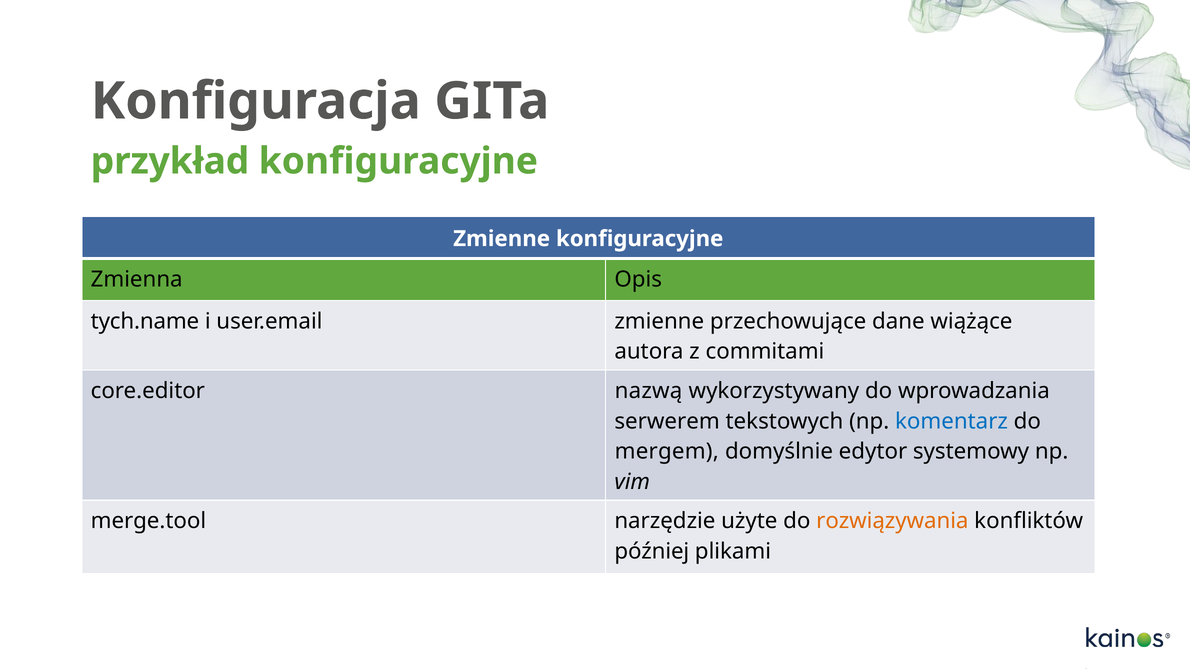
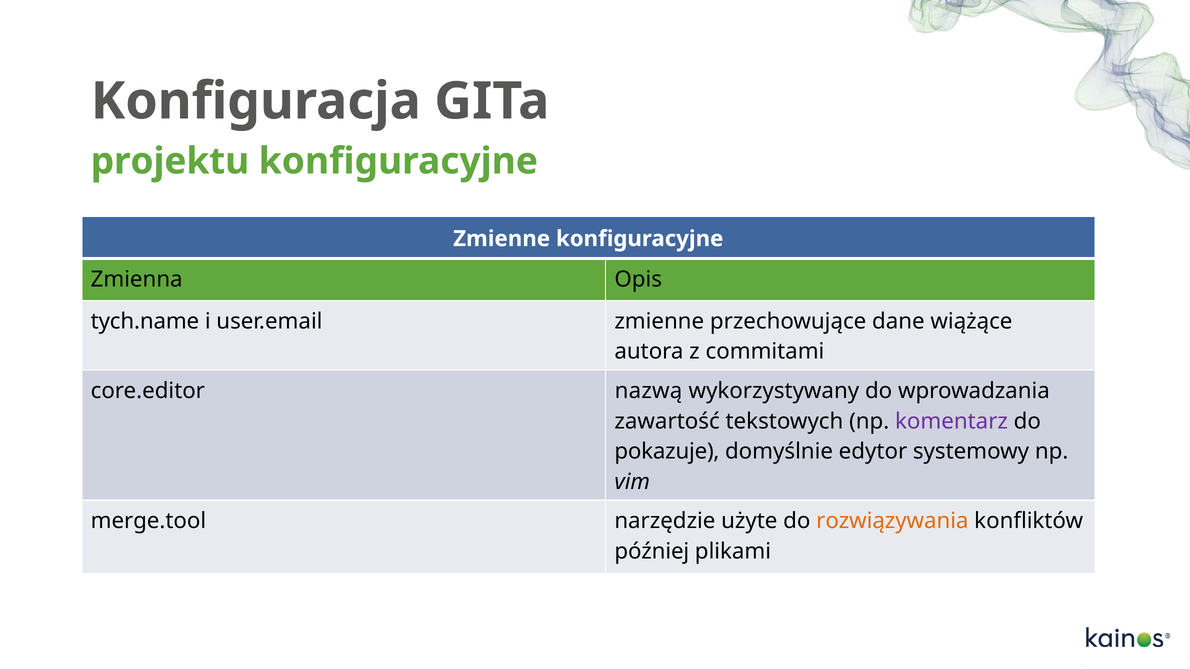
przykład: przykład -> projektu
serwerem: serwerem -> zawartość
komentarz colour: blue -> purple
mergem: mergem -> pokazuje
